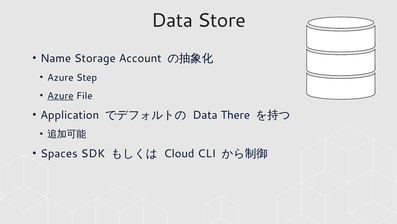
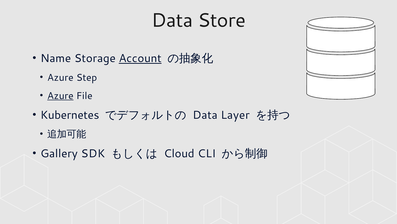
Account underline: none -> present
Application: Application -> Kubernetes
There: There -> Layer
Spaces: Spaces -> Gallery
